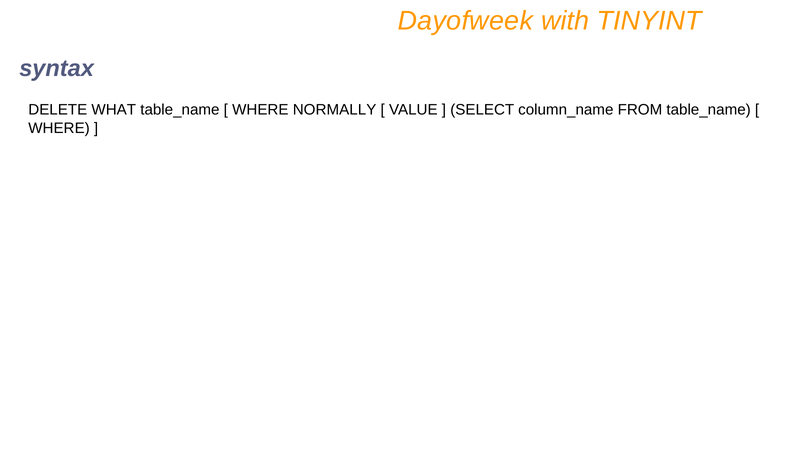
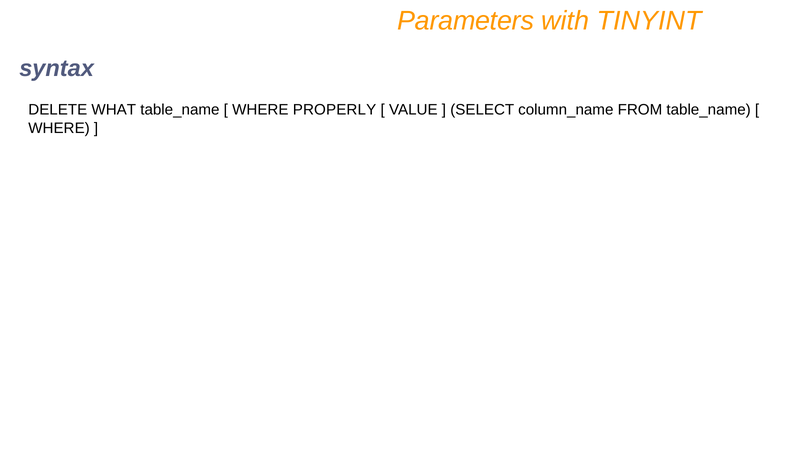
Dayofweek: Dayofweek -> Parameters
NORMALLY: NORMALLY -> PROPERLY
